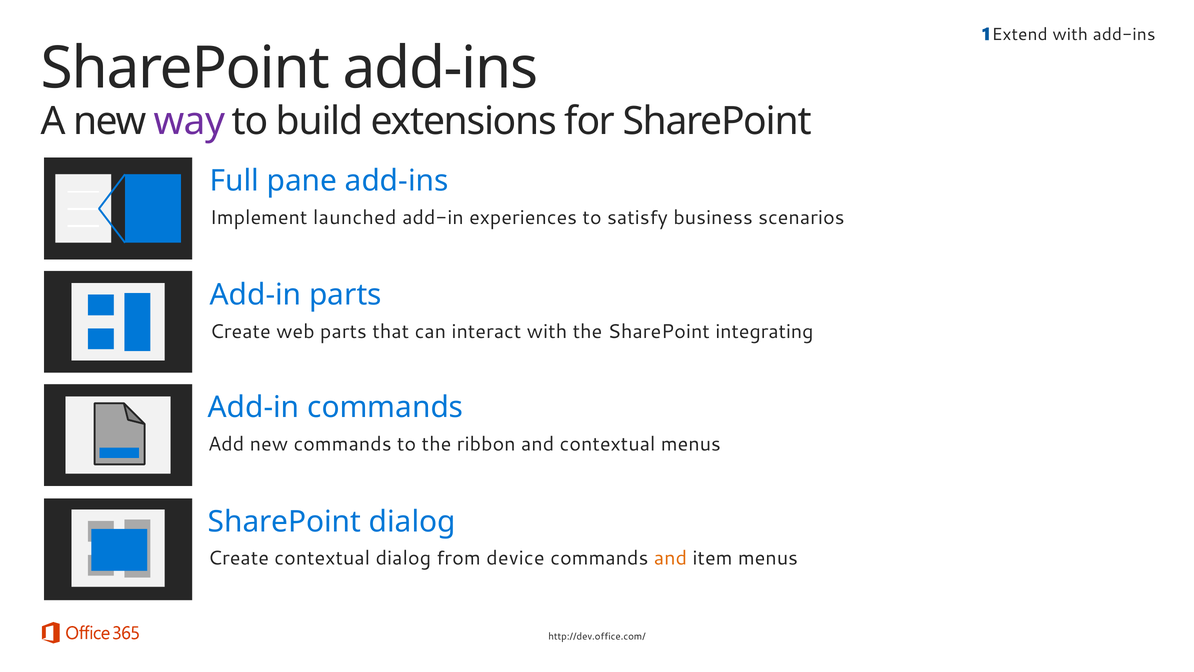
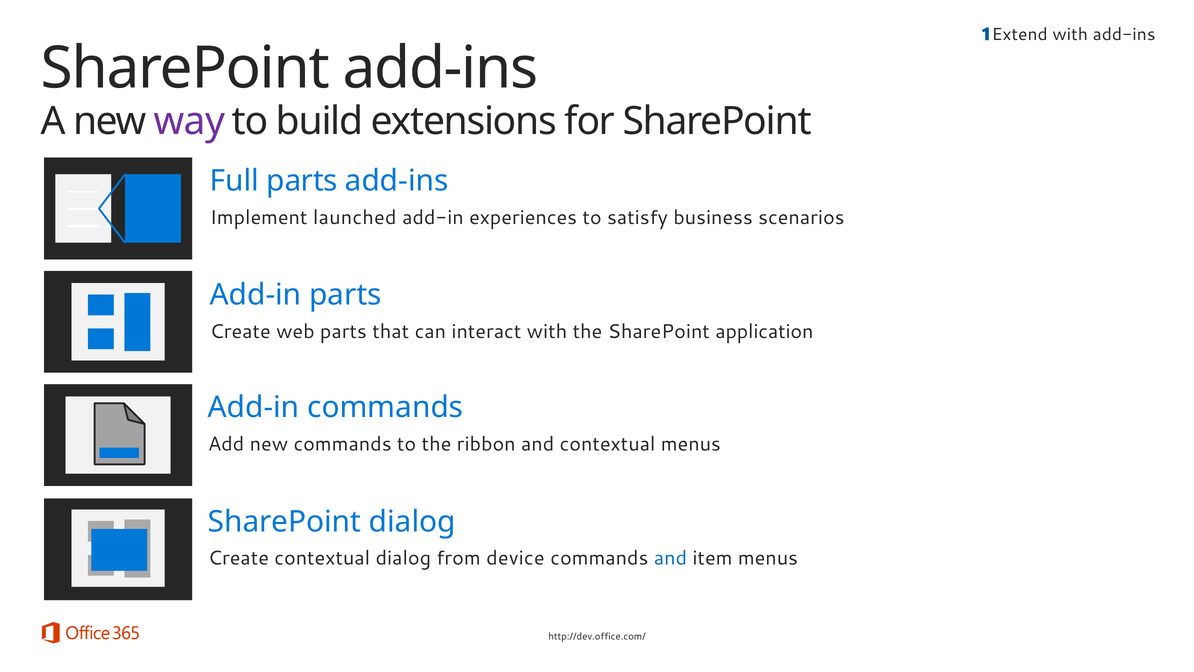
Full pane: pane -> parts
integrating: integrating -> application
and at (670, 558) colour: orange -> blue
